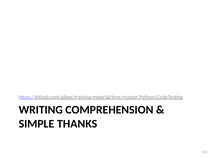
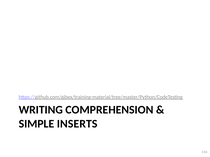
THANKS: THANKS -> INSERTS
